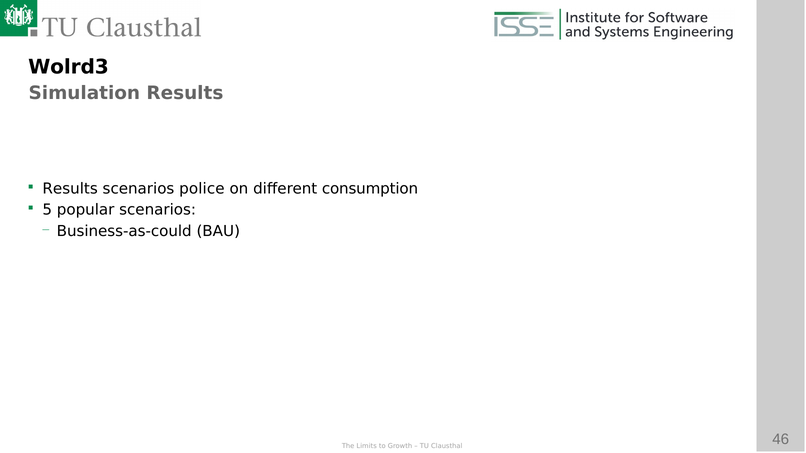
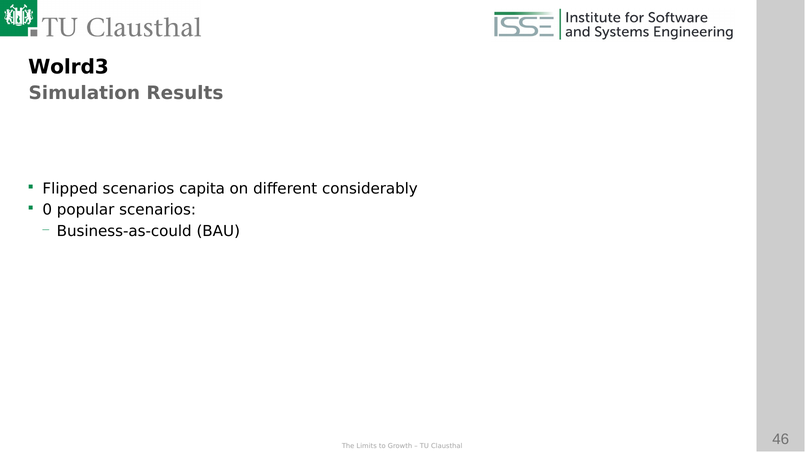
Results at (70, 189): Results -> Flipped
police: police -> capita
consumption: consumption -> considerably
5: 5 -> 0
